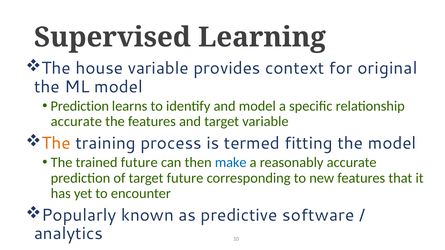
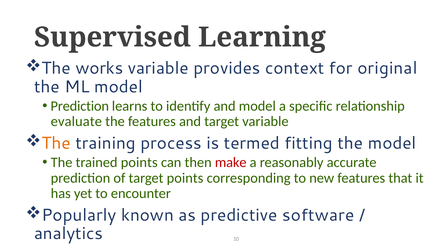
house: house -> works
accurate at (76, 122): accurate -> evaluate
trained future: future -> points
make colour: blue -> red
target future: future -> points
